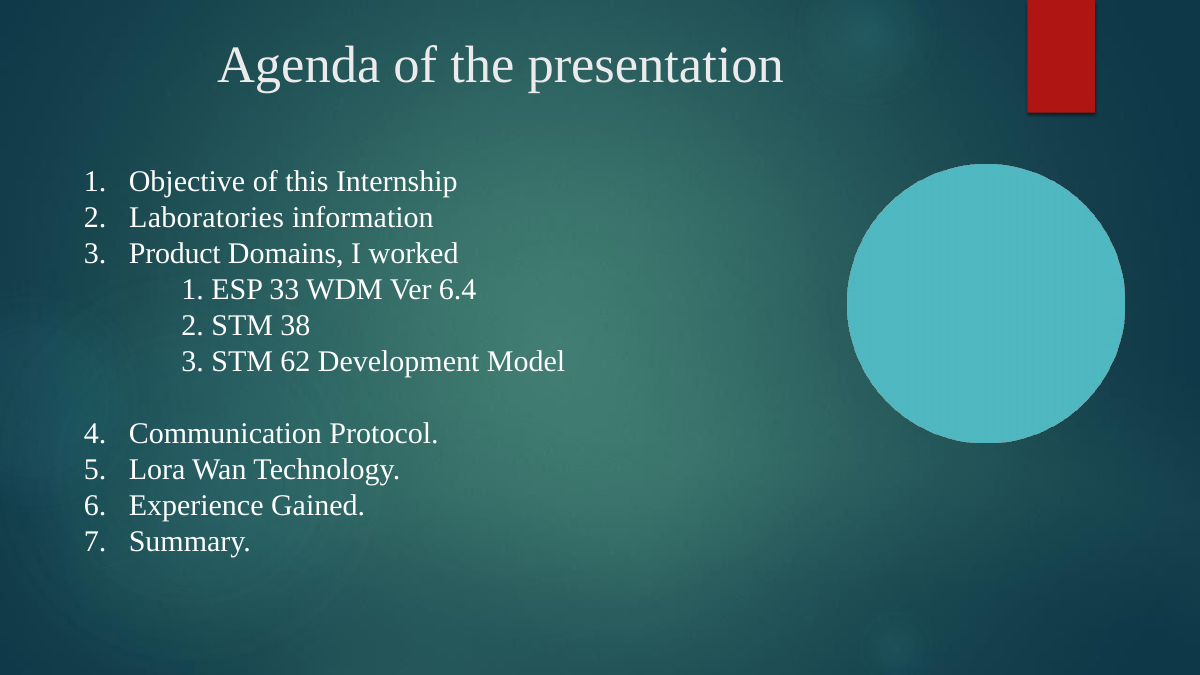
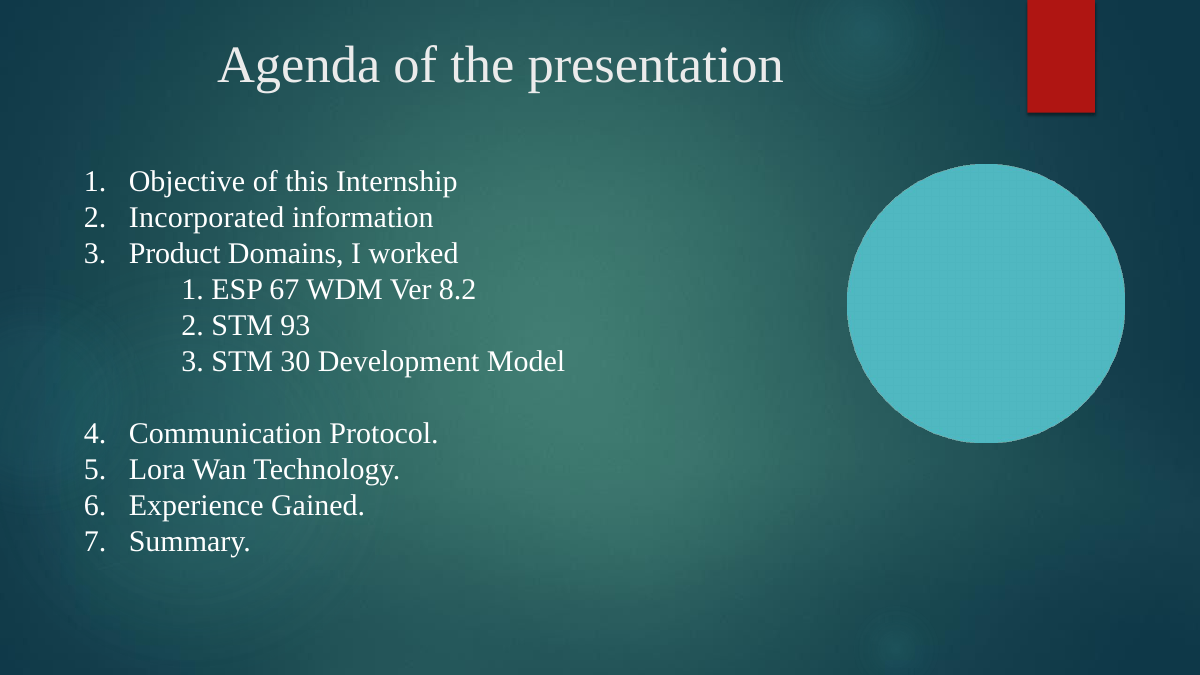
Laboratories: Laboratories -> Incorporated
33: 33 -> 67
6.4: 6.4 -> 8.2
38: 38 -> 93
62: 62 -> 30
